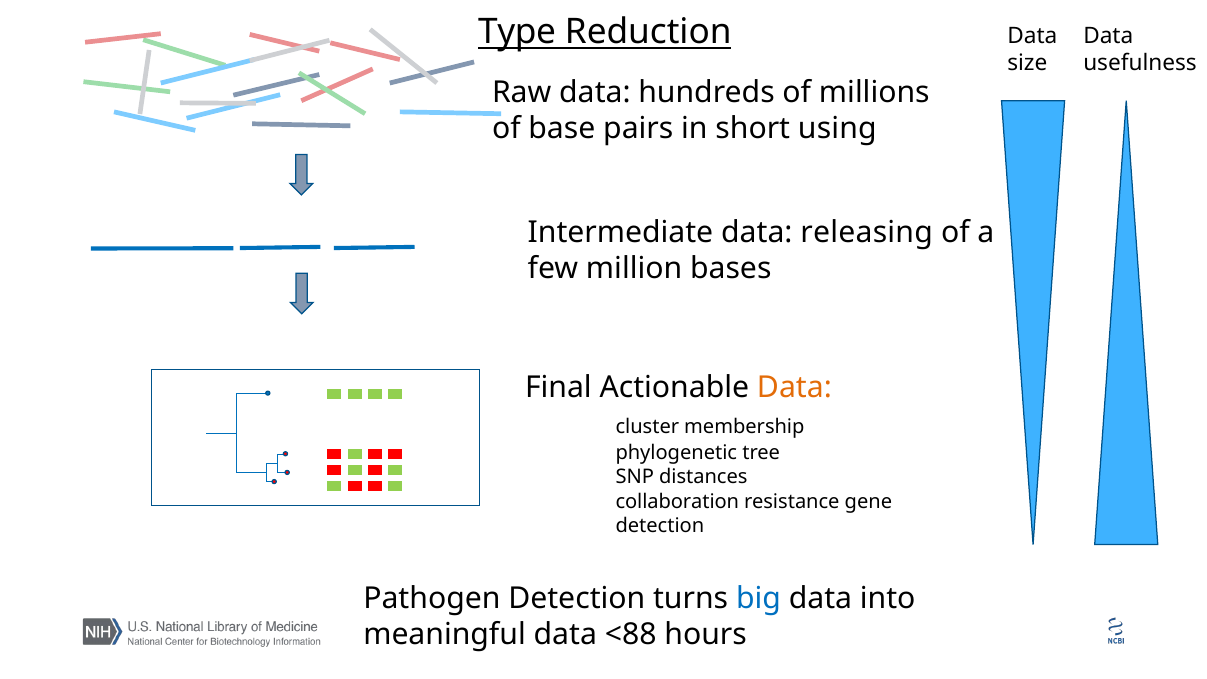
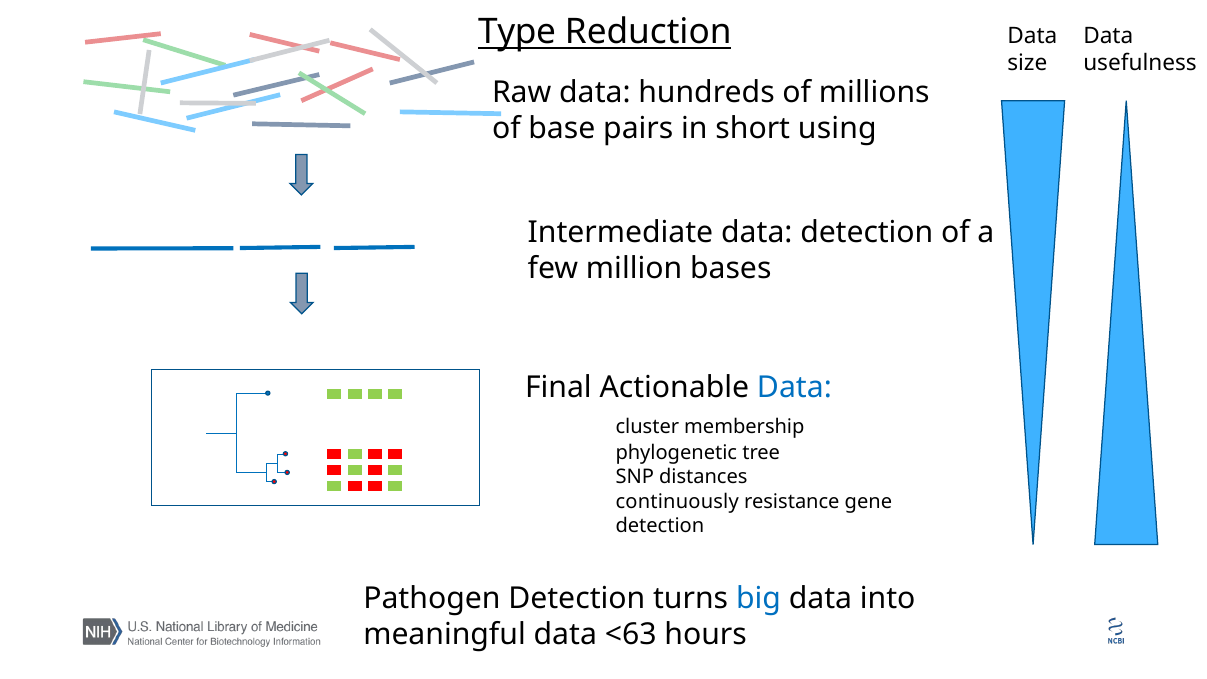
data releasing: releasing -> detection
Data at (794, 387) colour: orange -> blue
collaboration: collaboration -> continuously
<88: <88 -> <63
